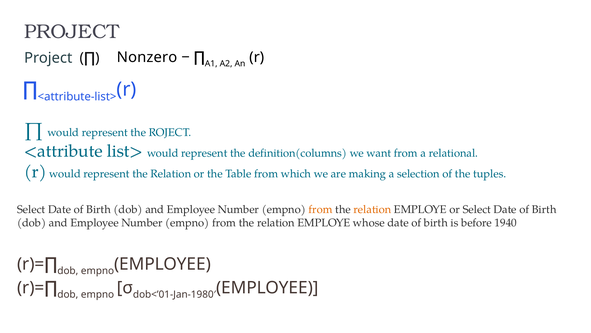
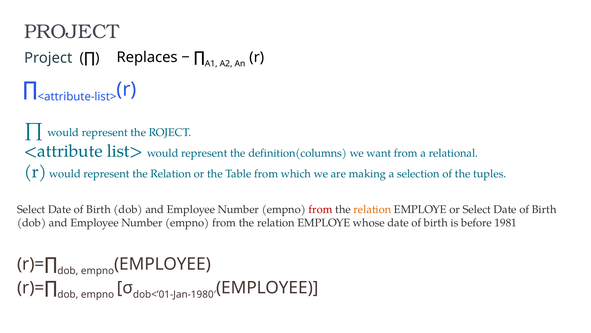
Nonzero: Nonzero -> Replaces
from at (321, 209) colour: orange -> red
1940: 1940 -> 1981
